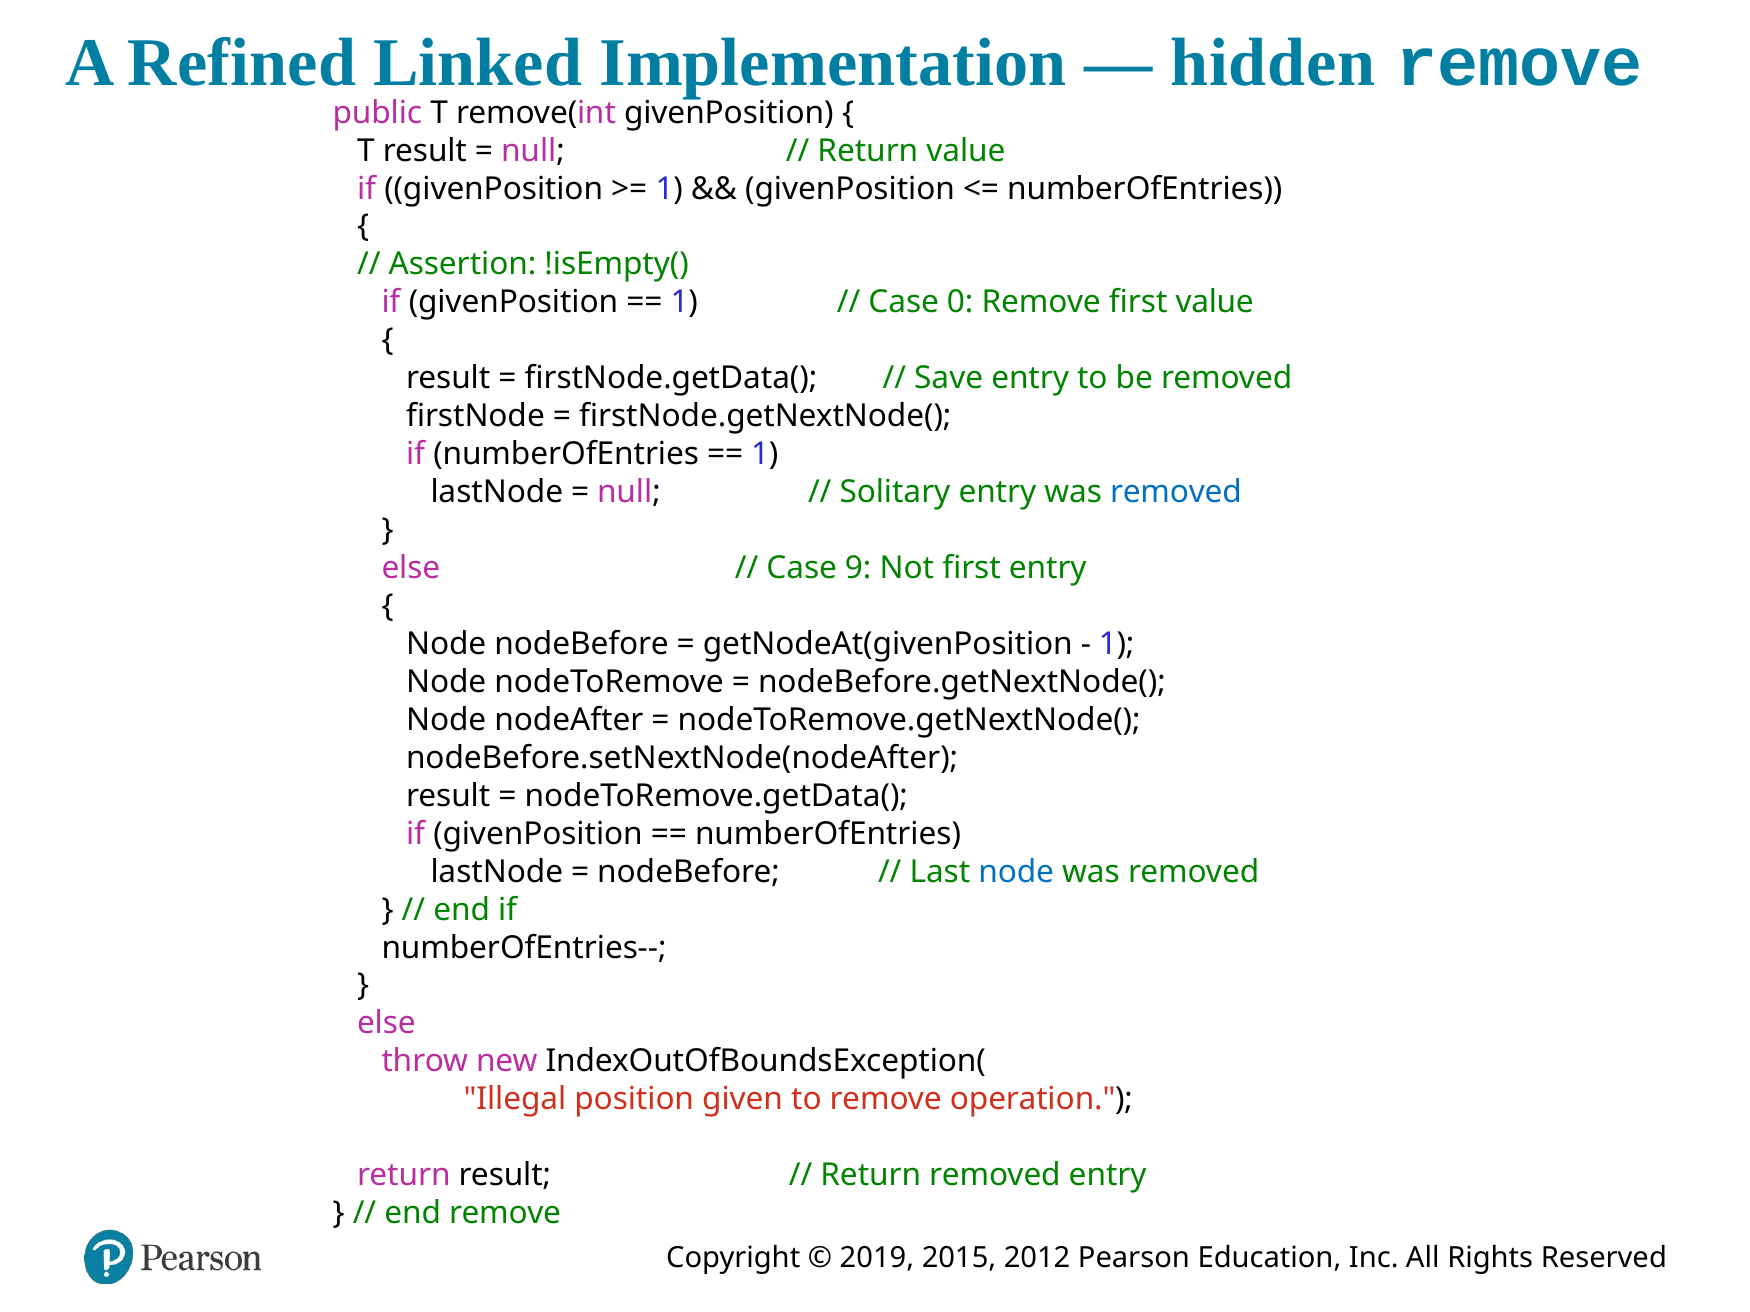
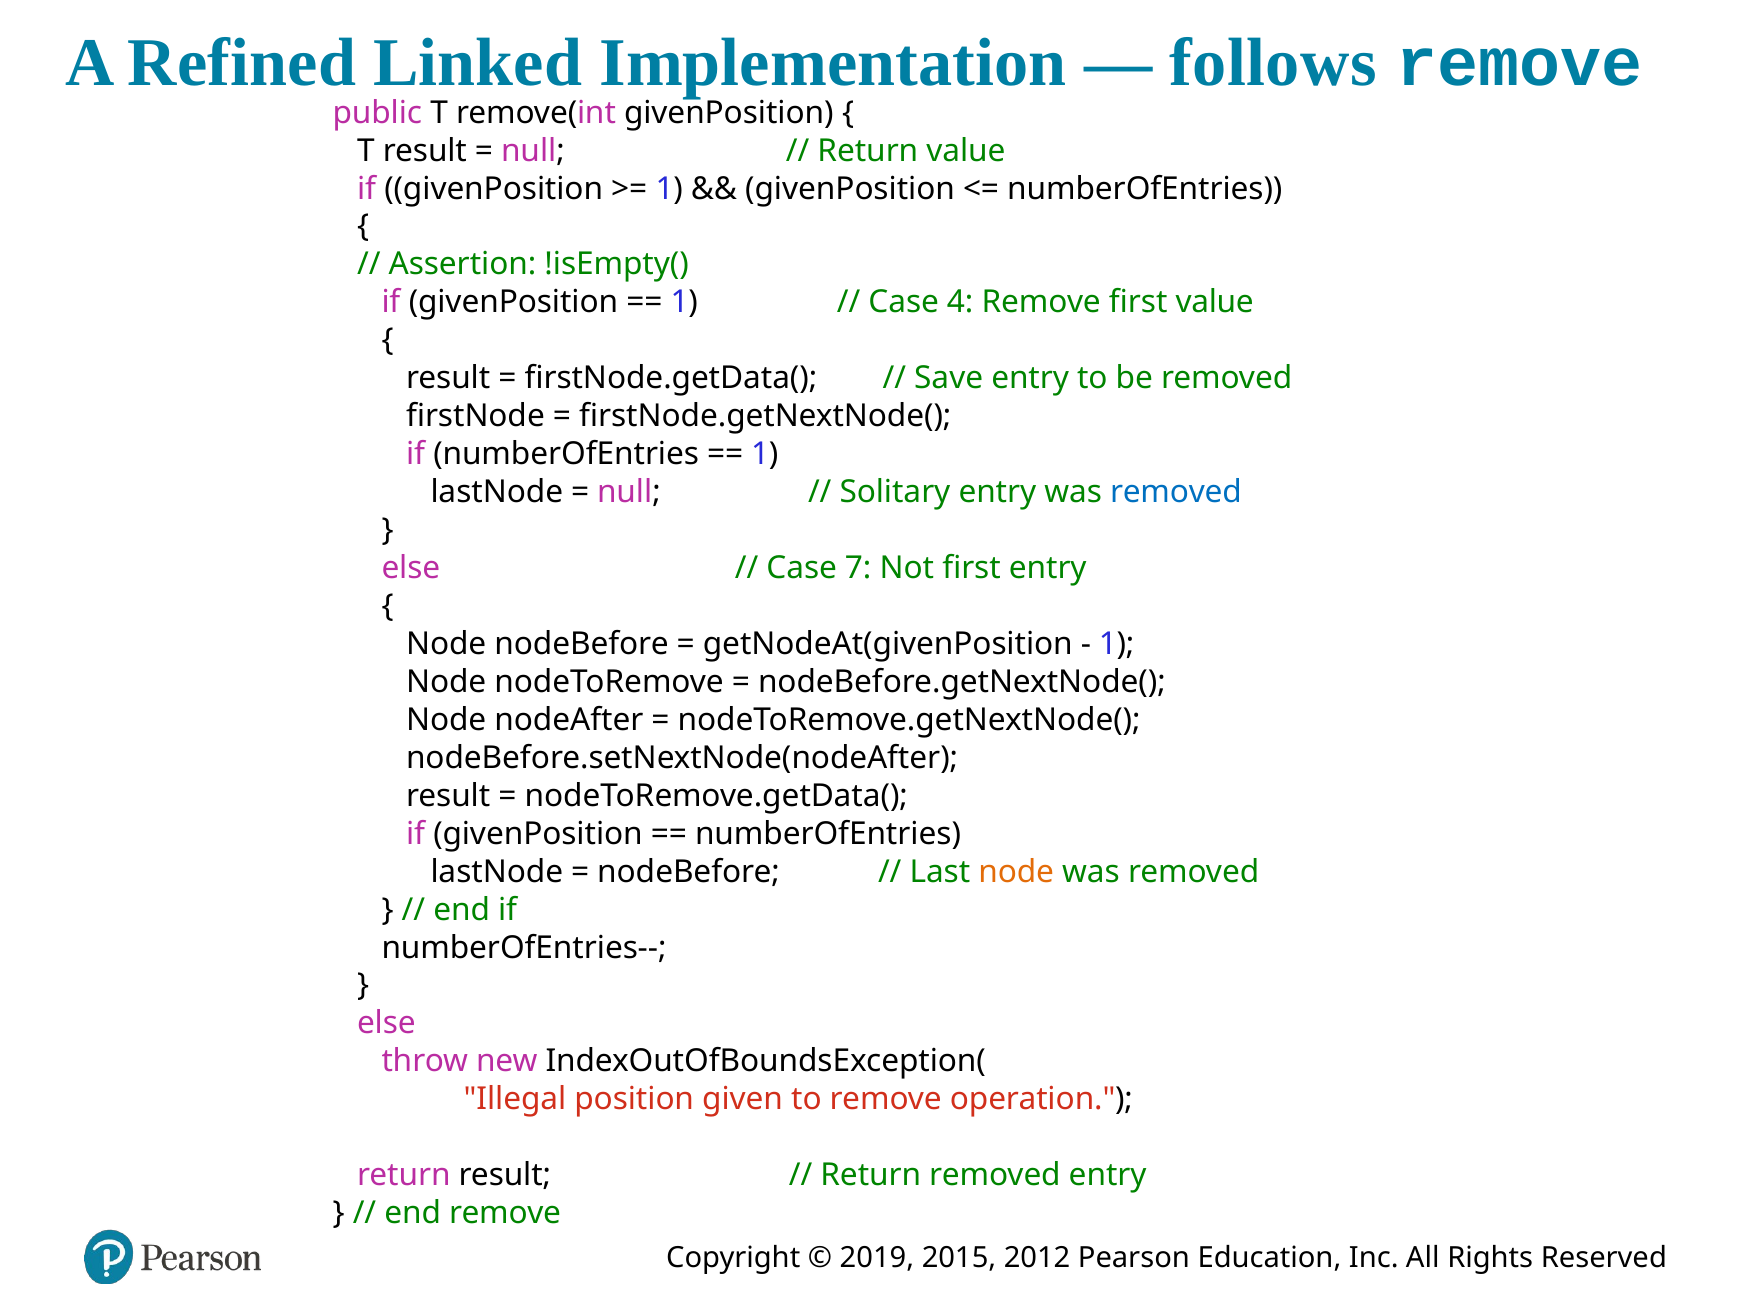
hidden: hidden -> follows
0: 0 -> 4
9: 9 -> 7
node at (1016, 872) colour: blue -> orange
